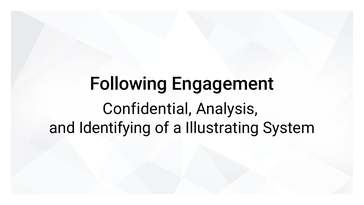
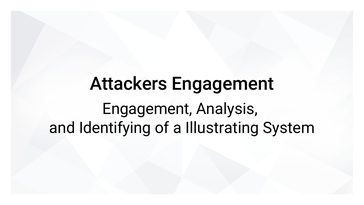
Following: Following -> Attackers
Confidential at (147, 109): Confidential -> Engagement
